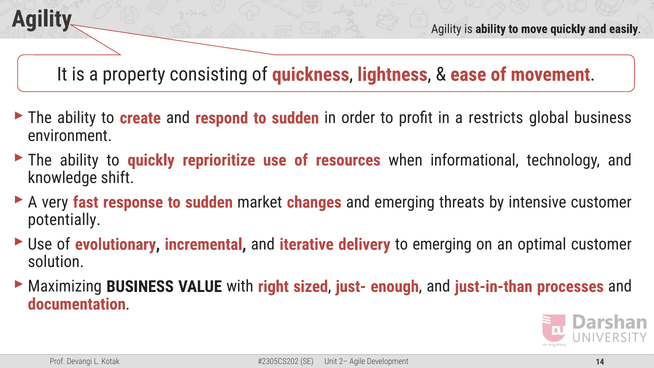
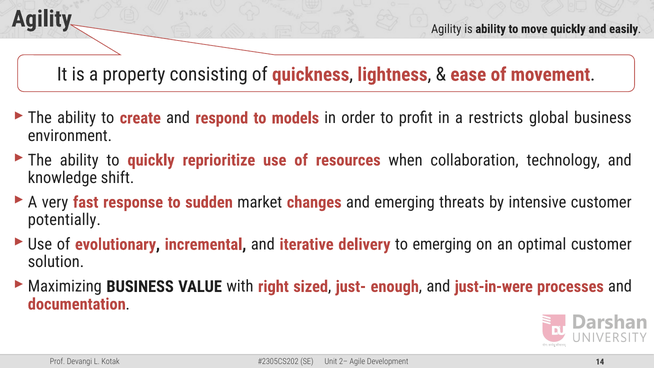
respond to sudden: sudden -> models
informational: informational -> collaboration
just-in-than: just-in-than -> just-in-were
